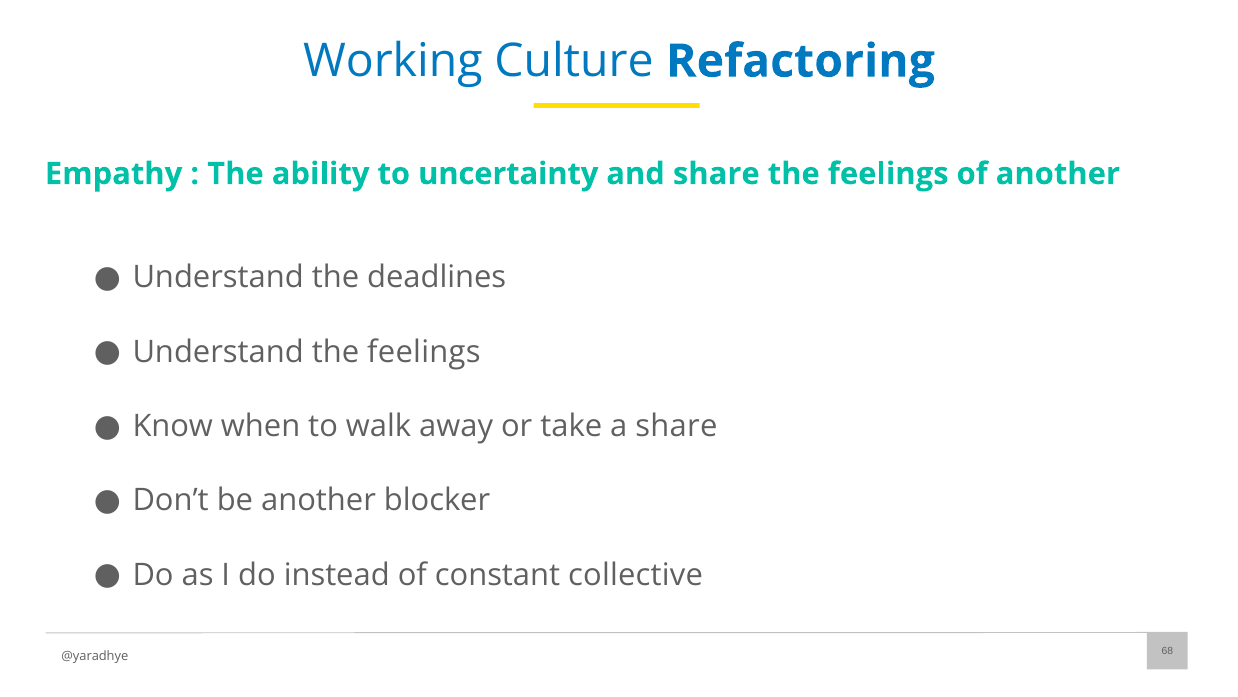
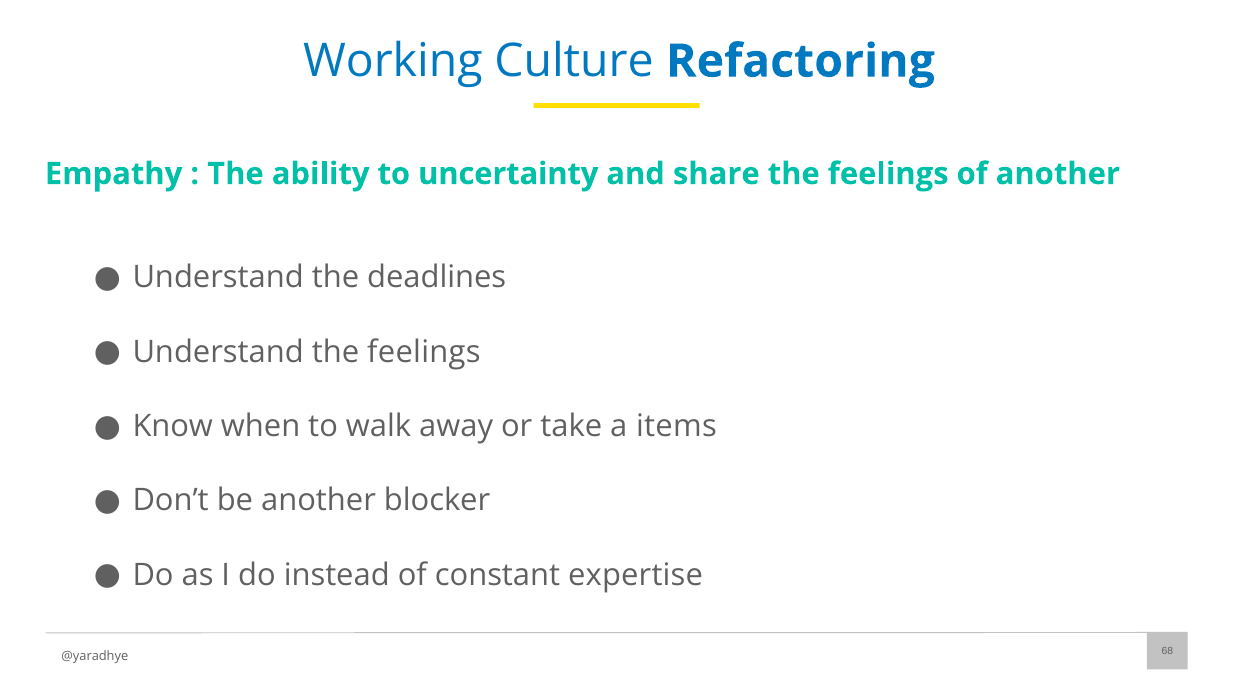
a share: share -> items
collective: collective -> expertise
